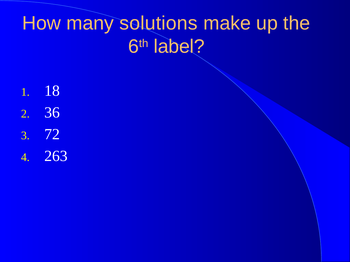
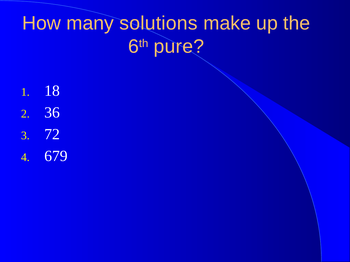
label: label -> pure
263: 263 -> 679
